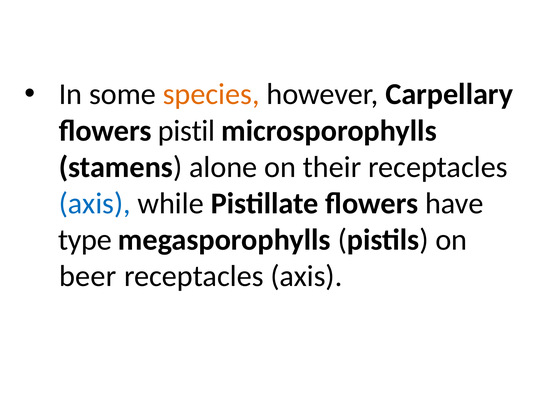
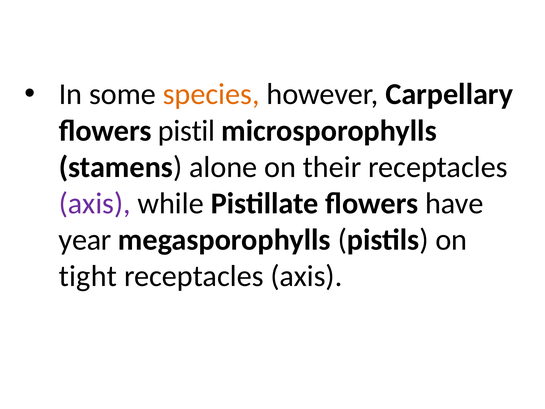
axis at (95, 203) colour: blue -> purple
type: type -> year
beer: beer -> tight
